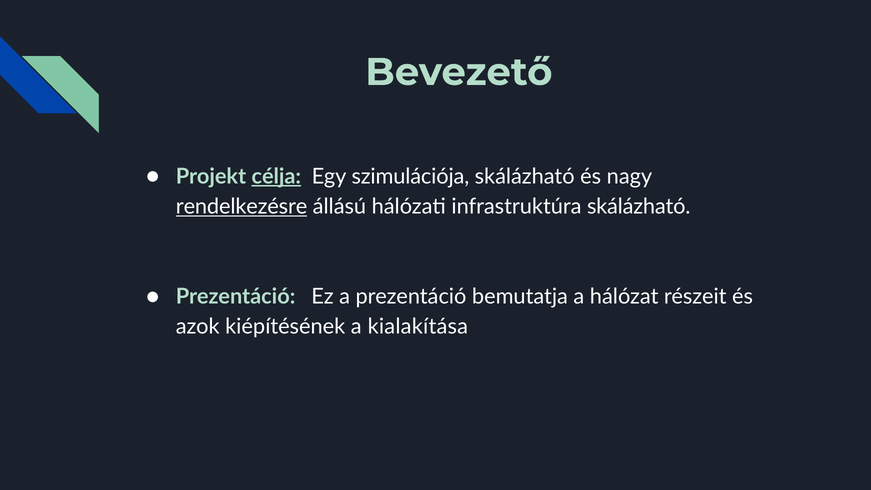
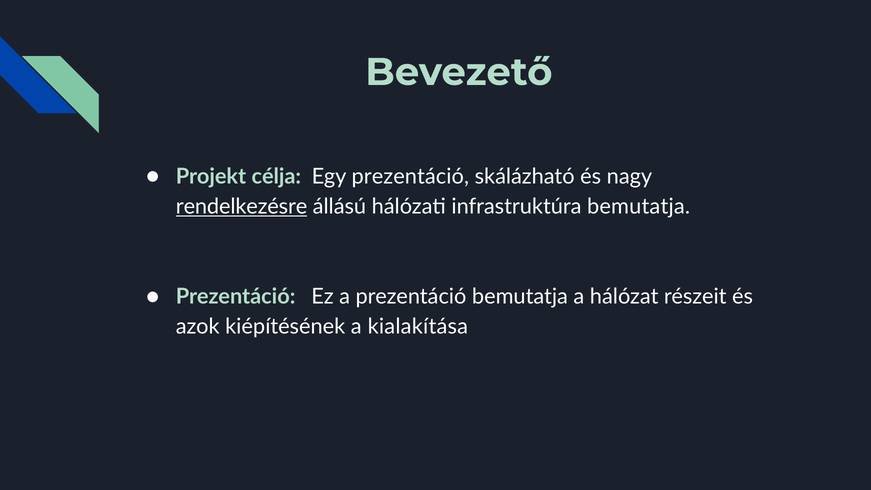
célja underline: present -> none
Egy szimulációja: szimulációja -> prezentáció
infrastruktúra skálázható: skálázható -> bemutatja
